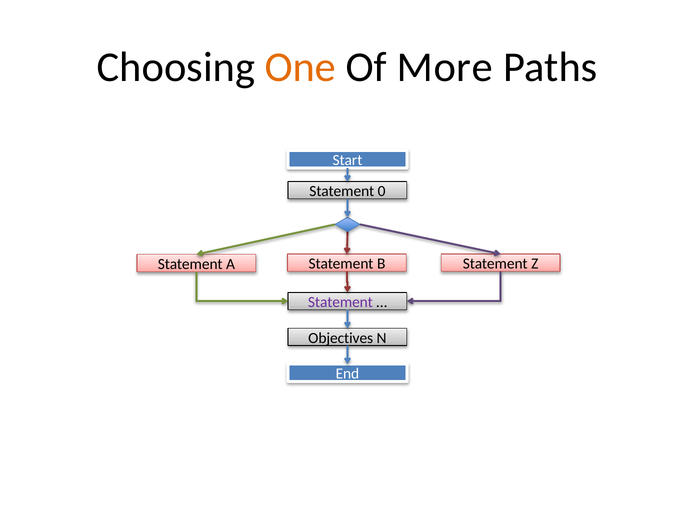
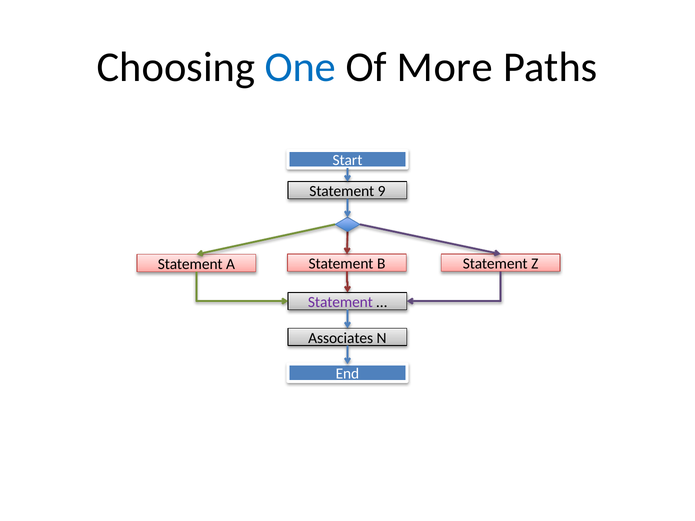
One colour: orange -> blue
0: 0 -> 9
Objectives: Objectives -> Associates
